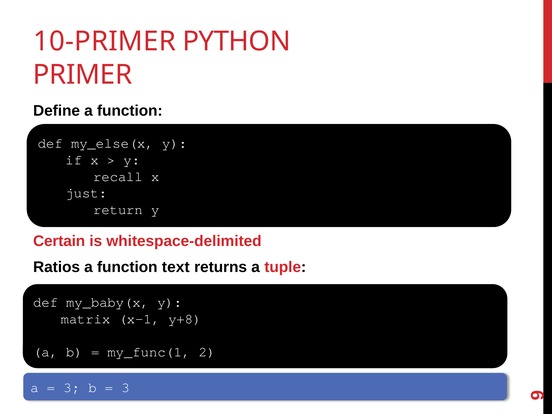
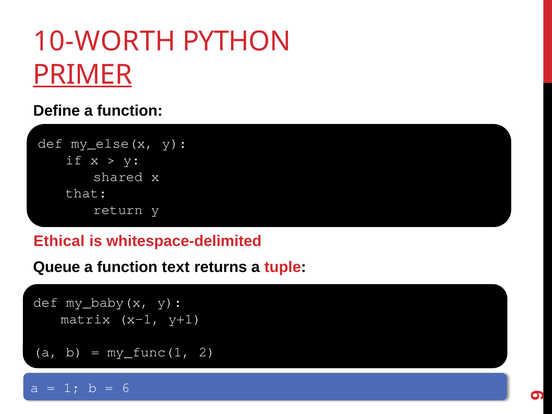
10-PRIMER: 10-PRIMER -> 10-WORTH
PRIMER underline: none -> present
recall: recall -> shared
just: just -> that
Certain: Certain -> Ethical
Ratios: Ratios -> Queue
y+8: y+8 -> y+1
3 at (72, 388): 3 -> 1
3 at (126, 388): 3 -> 6
